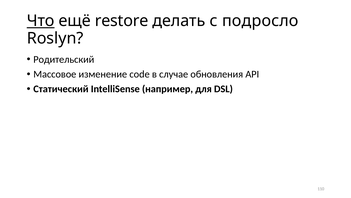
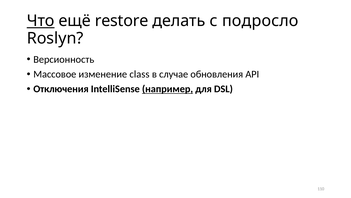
Родительский: Родительский -> Версионность
code: code -> class
Статический: Статический -> Отключения
например underline: none -> present
